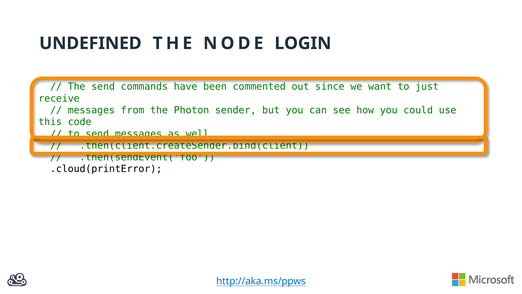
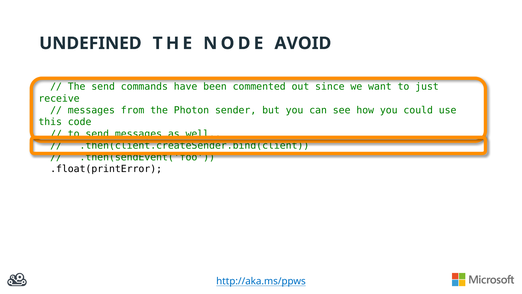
LOGIN: LOGIN -> AVOID
.cloud(printError: .cloud(printError -> .float(printError
